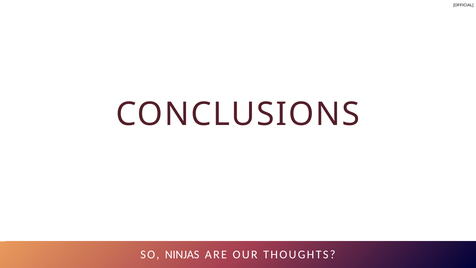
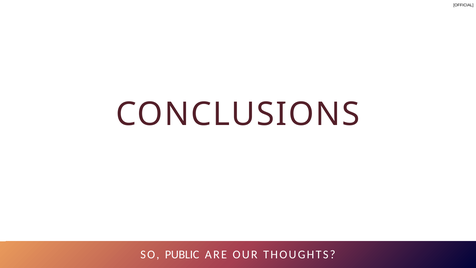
NINJAS: NINJAS -> PUBLIC
